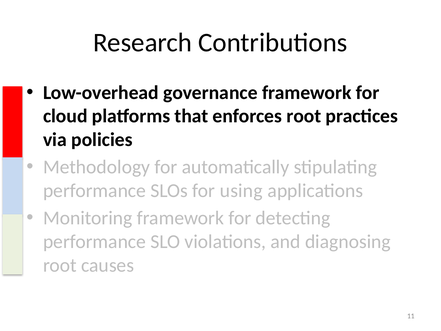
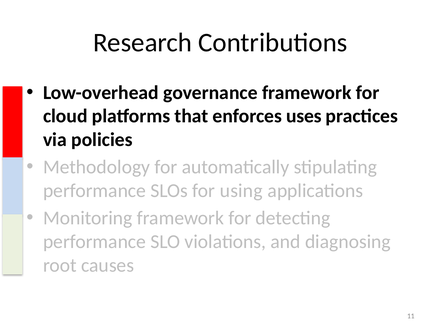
enforces root: root -> uses
